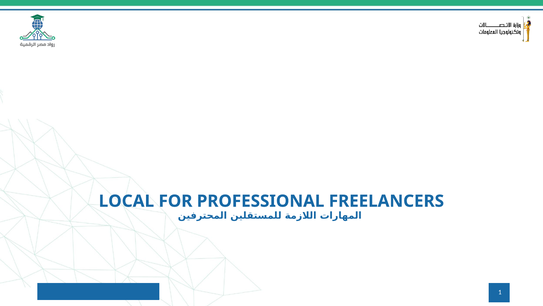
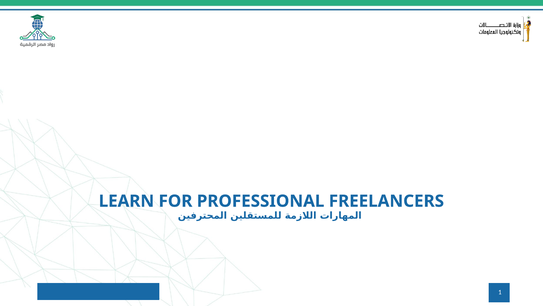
LOCAL: LOCAL -> LEARN
